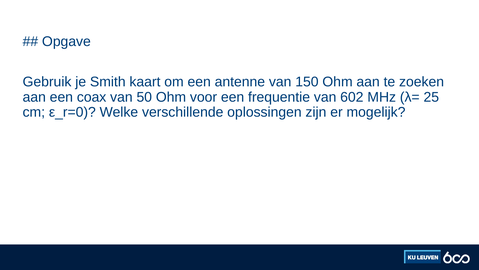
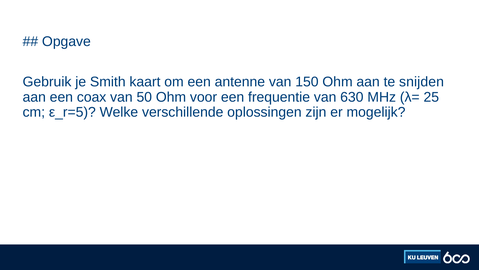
zoeken: zoeken -> snijden
602: 602 -> 630
ε_r=0: ε_r=0 -> ε_r=5
